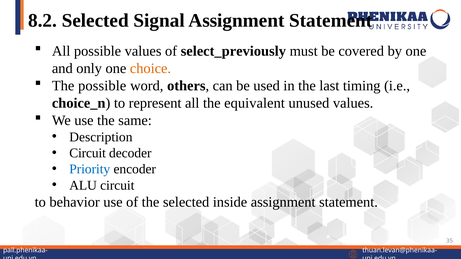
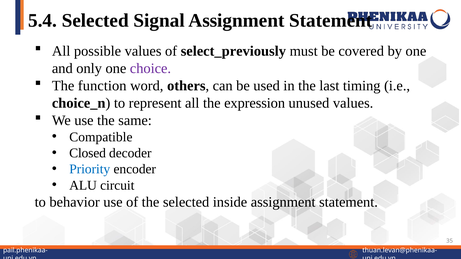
8.2: 8.2 -> 5.4
choice colour: orange -> purple
The possible: possible -> function
equivalent: equivalent -> expression
Description: Description -> Compatible
Circuit at (88, 153): Circuit -> Closed
